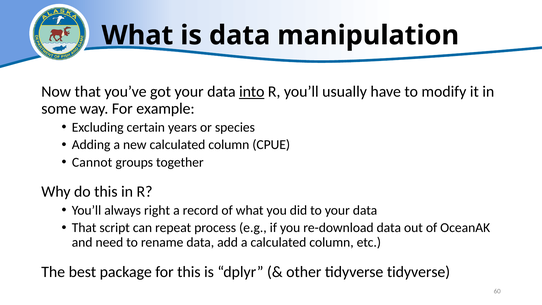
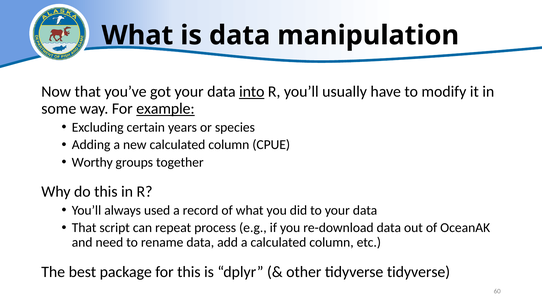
example underline: none -> present
Cannot: Cannot -> Worthy
right: right -> used
